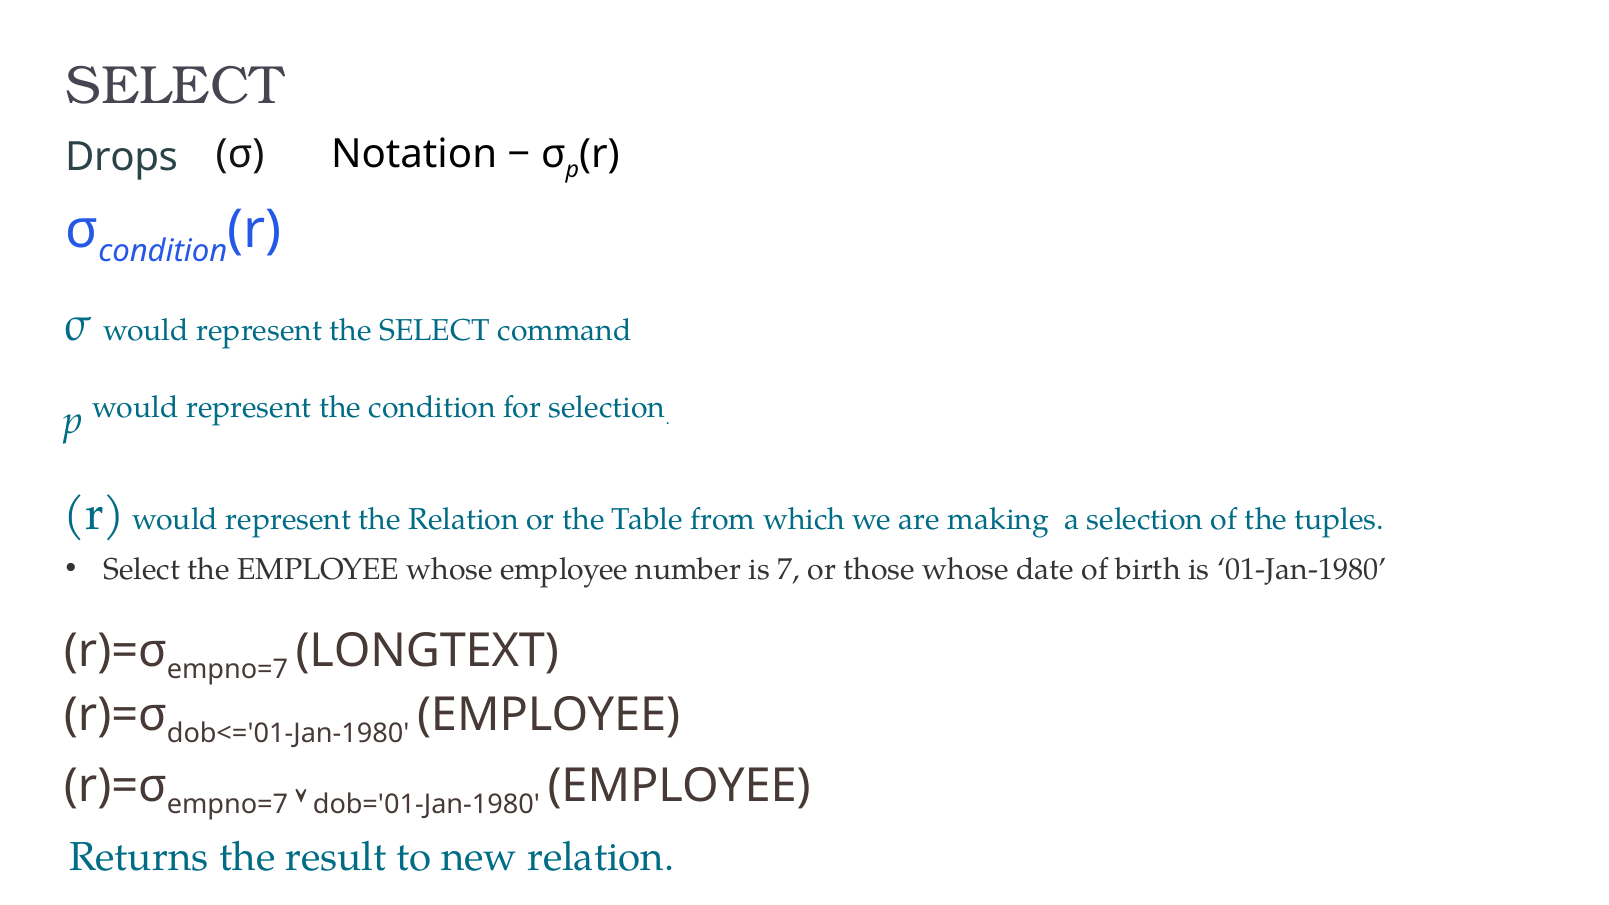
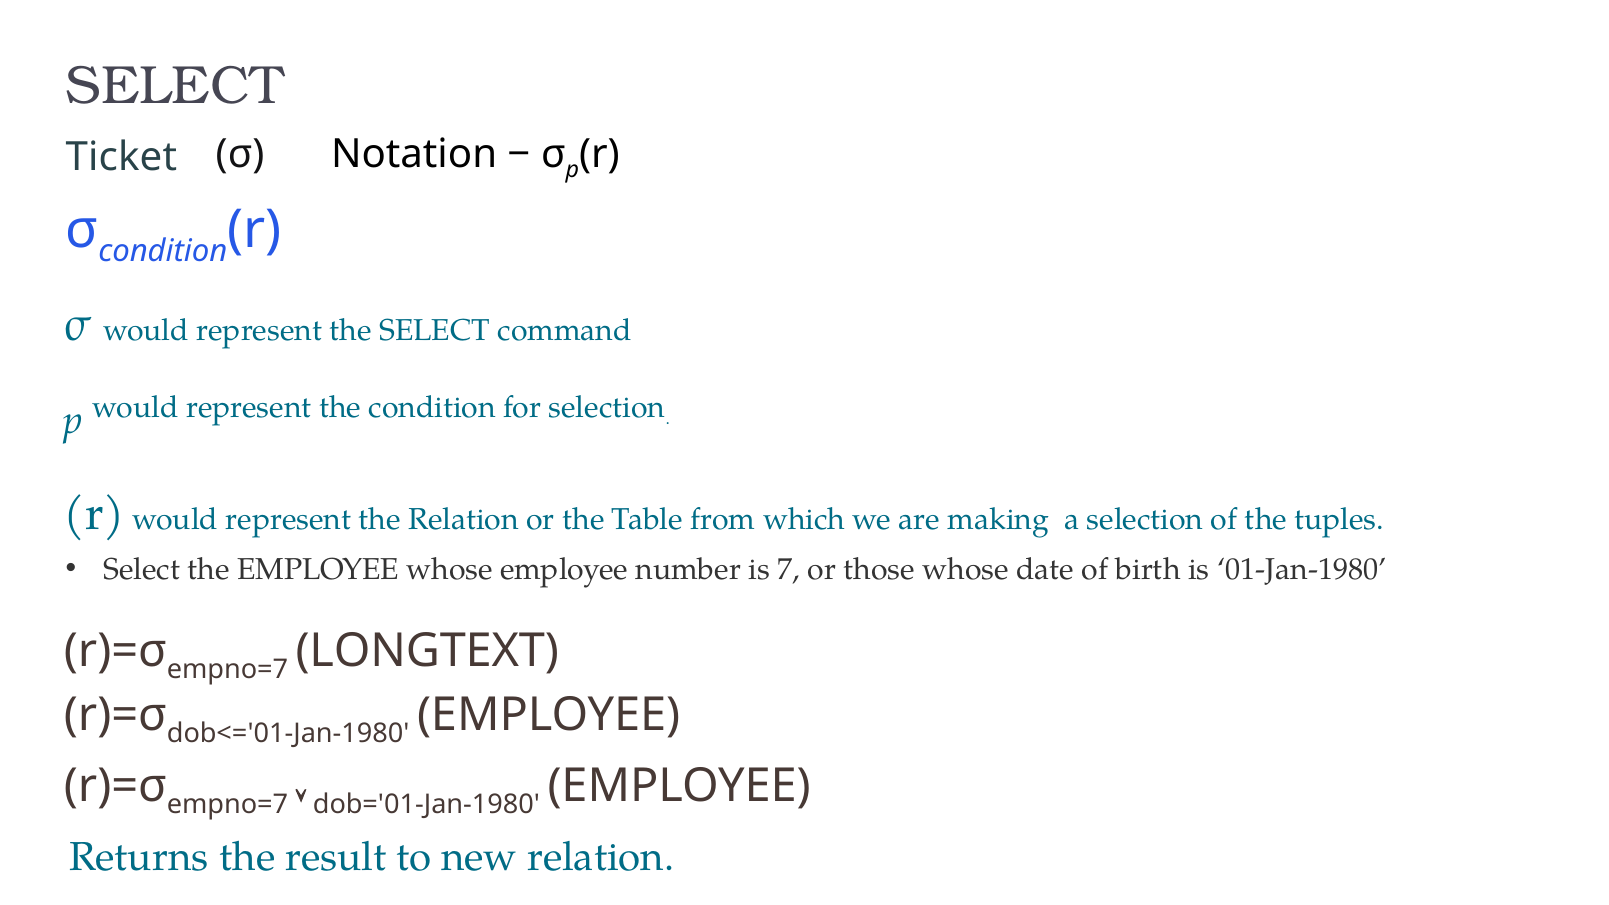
Drops: Drops -> Ticket
